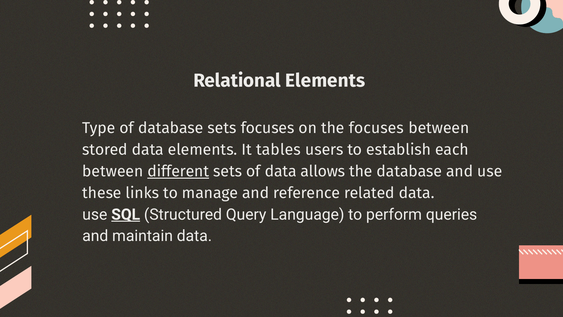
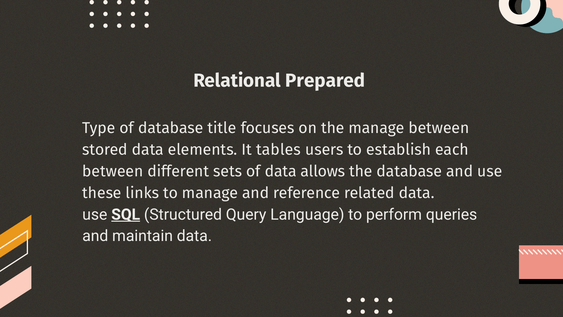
Relational Elements: Elements -> Prepared
database sets: sets -> title
the focuses: focuses -> manage
different underline: present -> none
